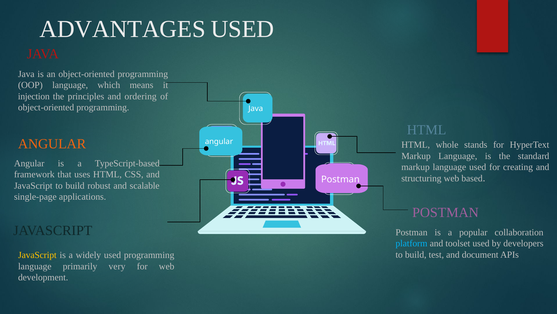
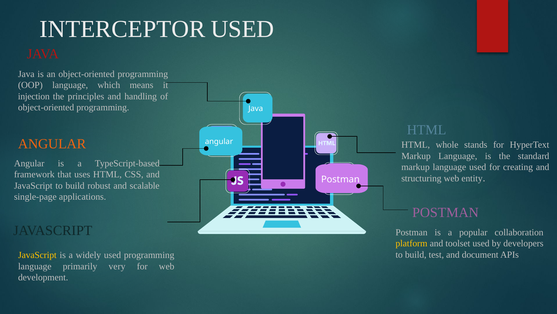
ADVANTAGES: ADVANTAGES -> INTERCEPTOR
ordering: ordering -> handling
based: based -> entity
platform colour: light blue -> yellow
